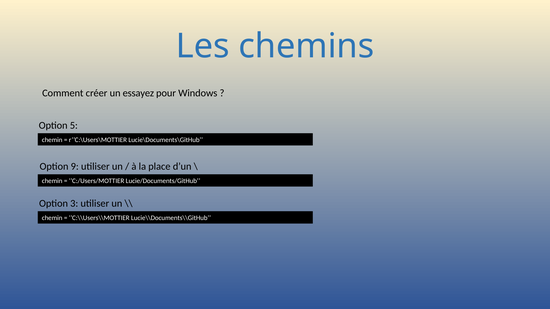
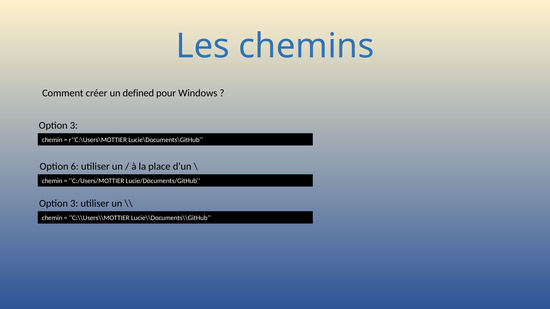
essayez: essayez -> defined
5 at (74, 126): 5 -> 3
9: 9 -> 6
